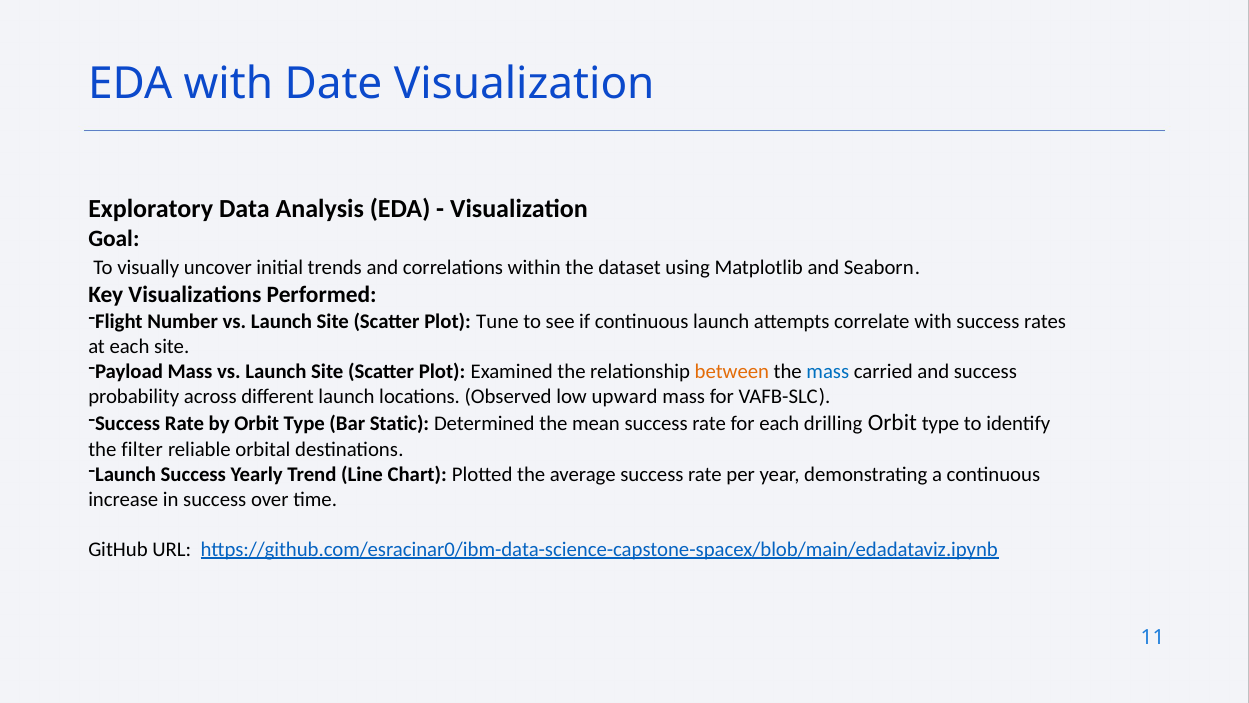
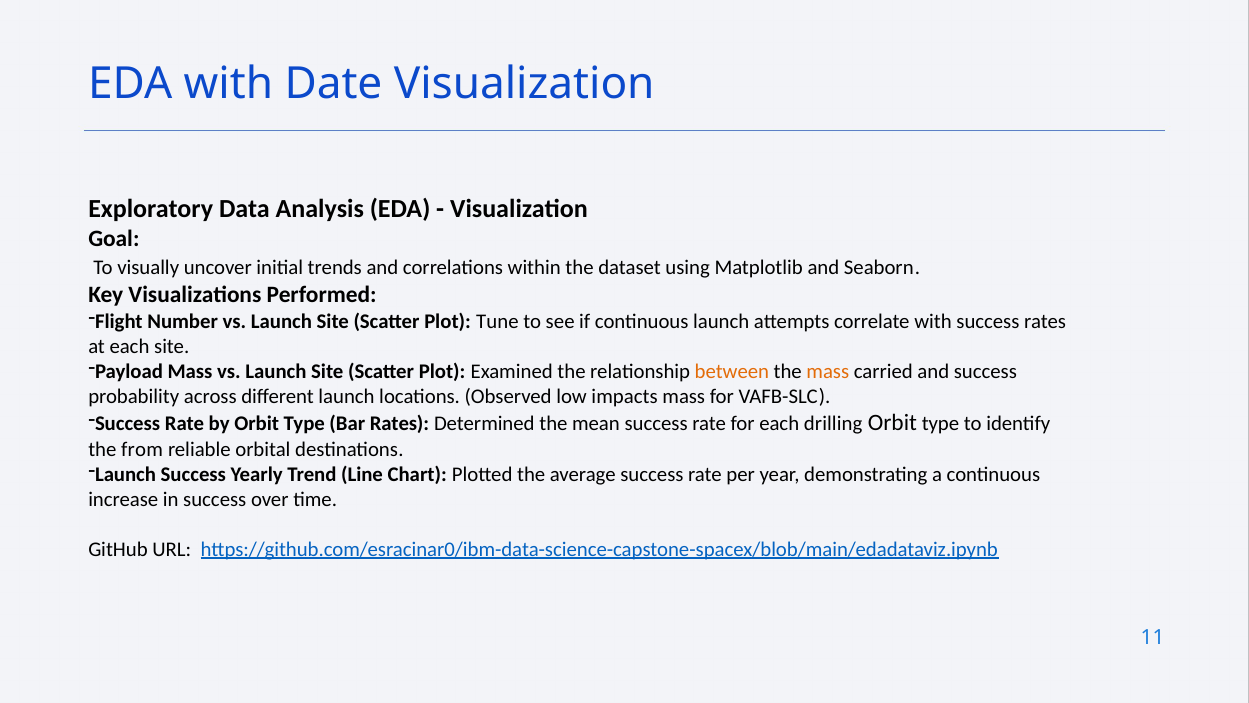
mass at (828, 371) colour: blue -> orange
upward: upward -> impacts
Bar Static: Static -> Rates
filter: filter -> from
